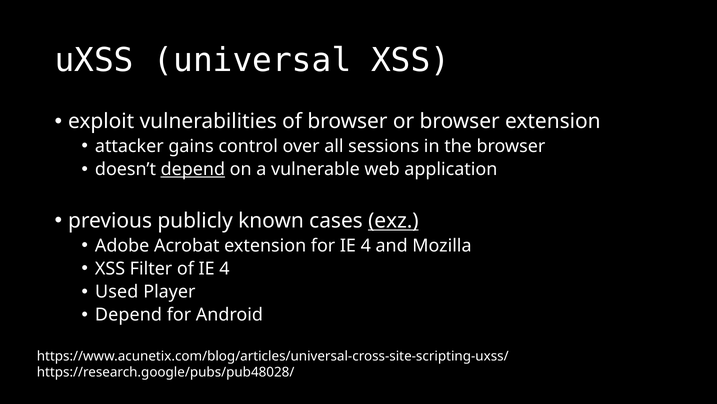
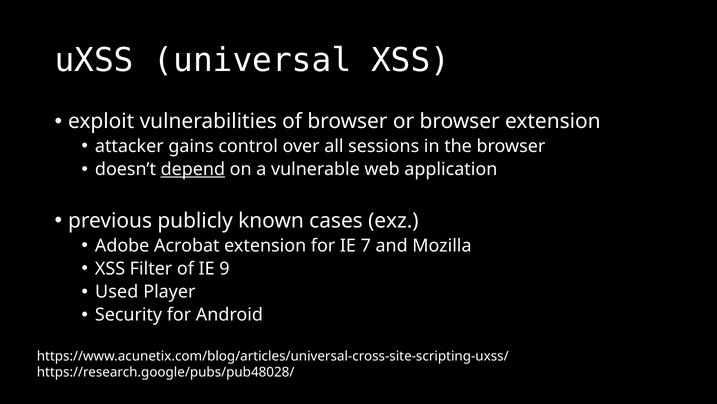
exz underline: present -> none
for IE 4: 4 -> 7
of IE 4: 4 -> 9
Depend at (128, 314): Depend -> Security
